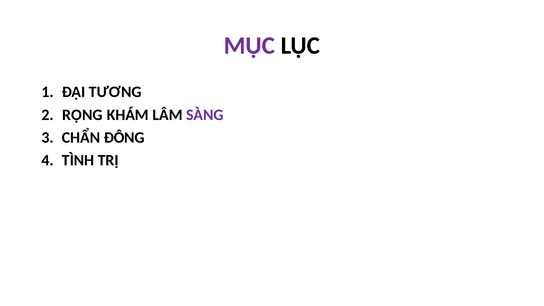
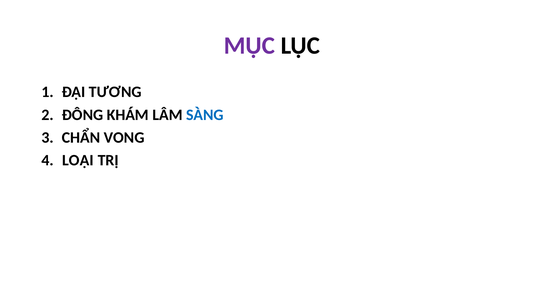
RỘNG: RỘNG -> ĐÔNG
SÀNG colour: purple -> blue
ĐÔNG: ĐÔNG -> VONG
TÌNH: TÌNH -> LOẠI
